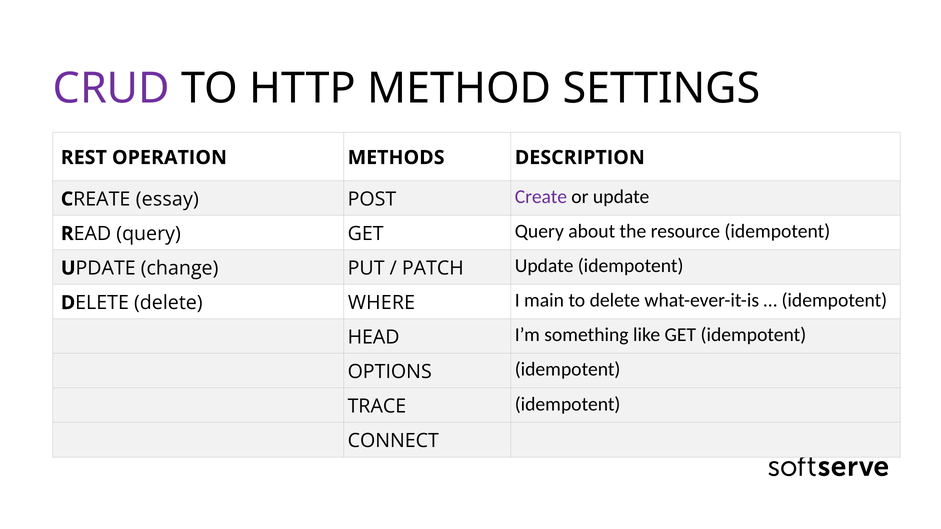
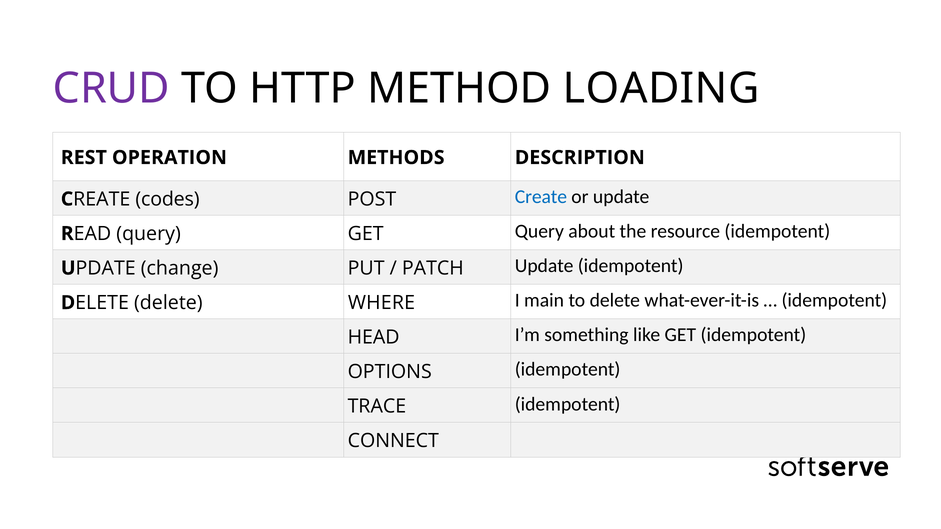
SETTINGS: SETTINGS -> LOADING
essay: essay -> codes
Create at (541, 197) colour: purple -> blue
